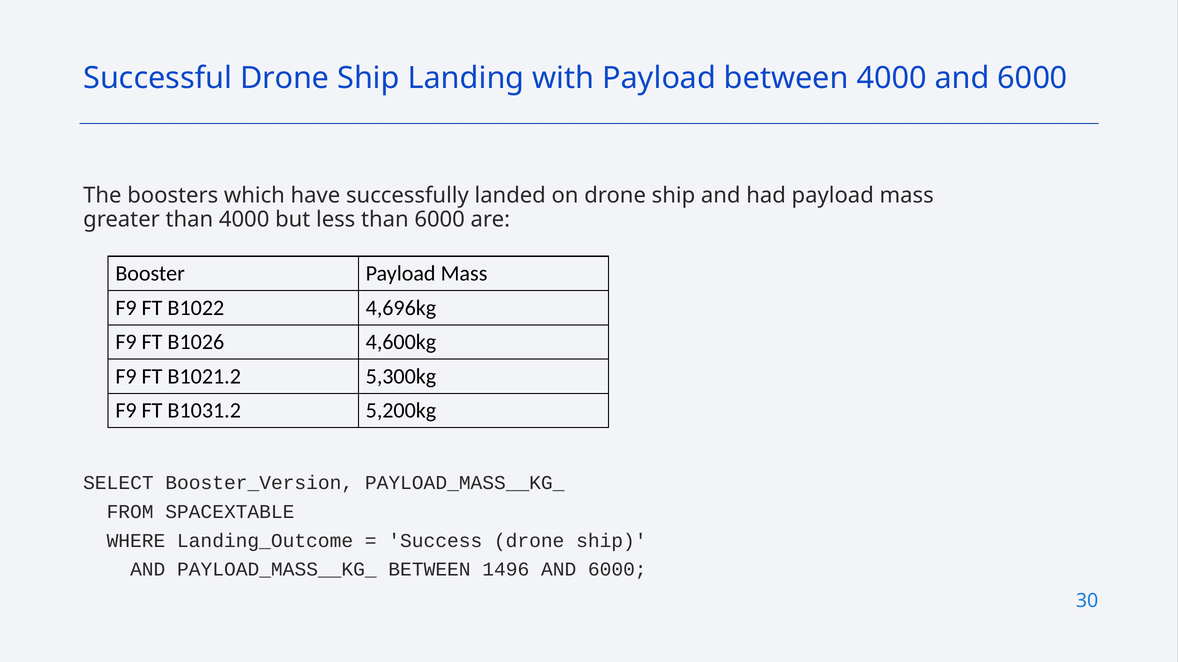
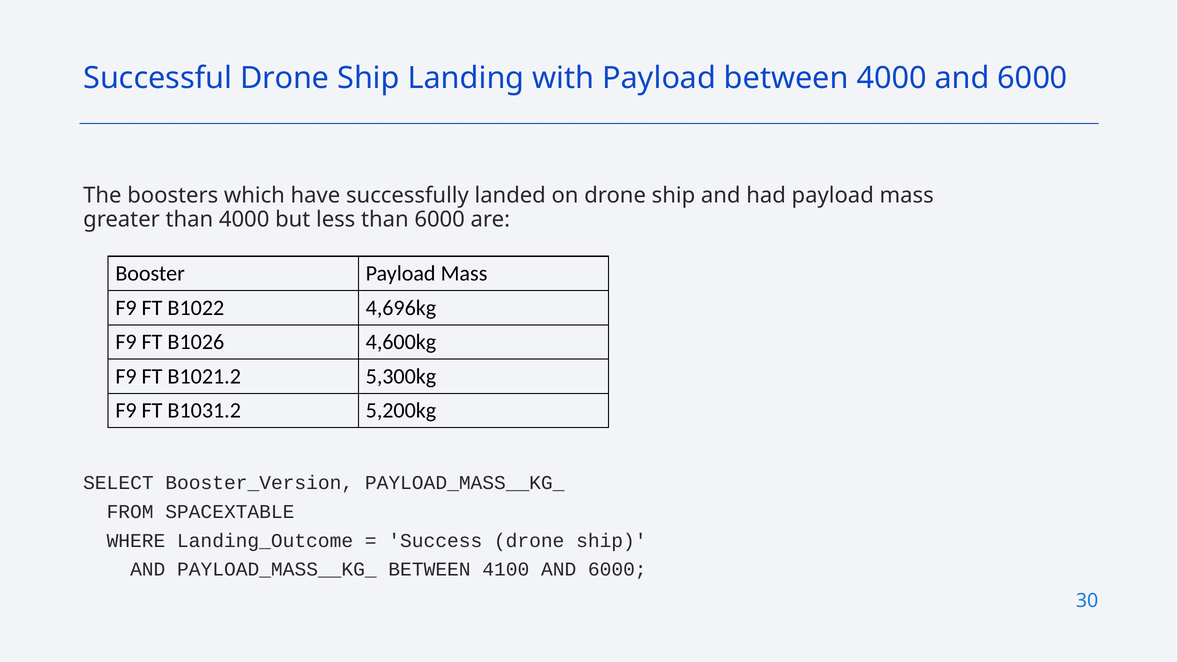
1496: 1496 -> 4100
